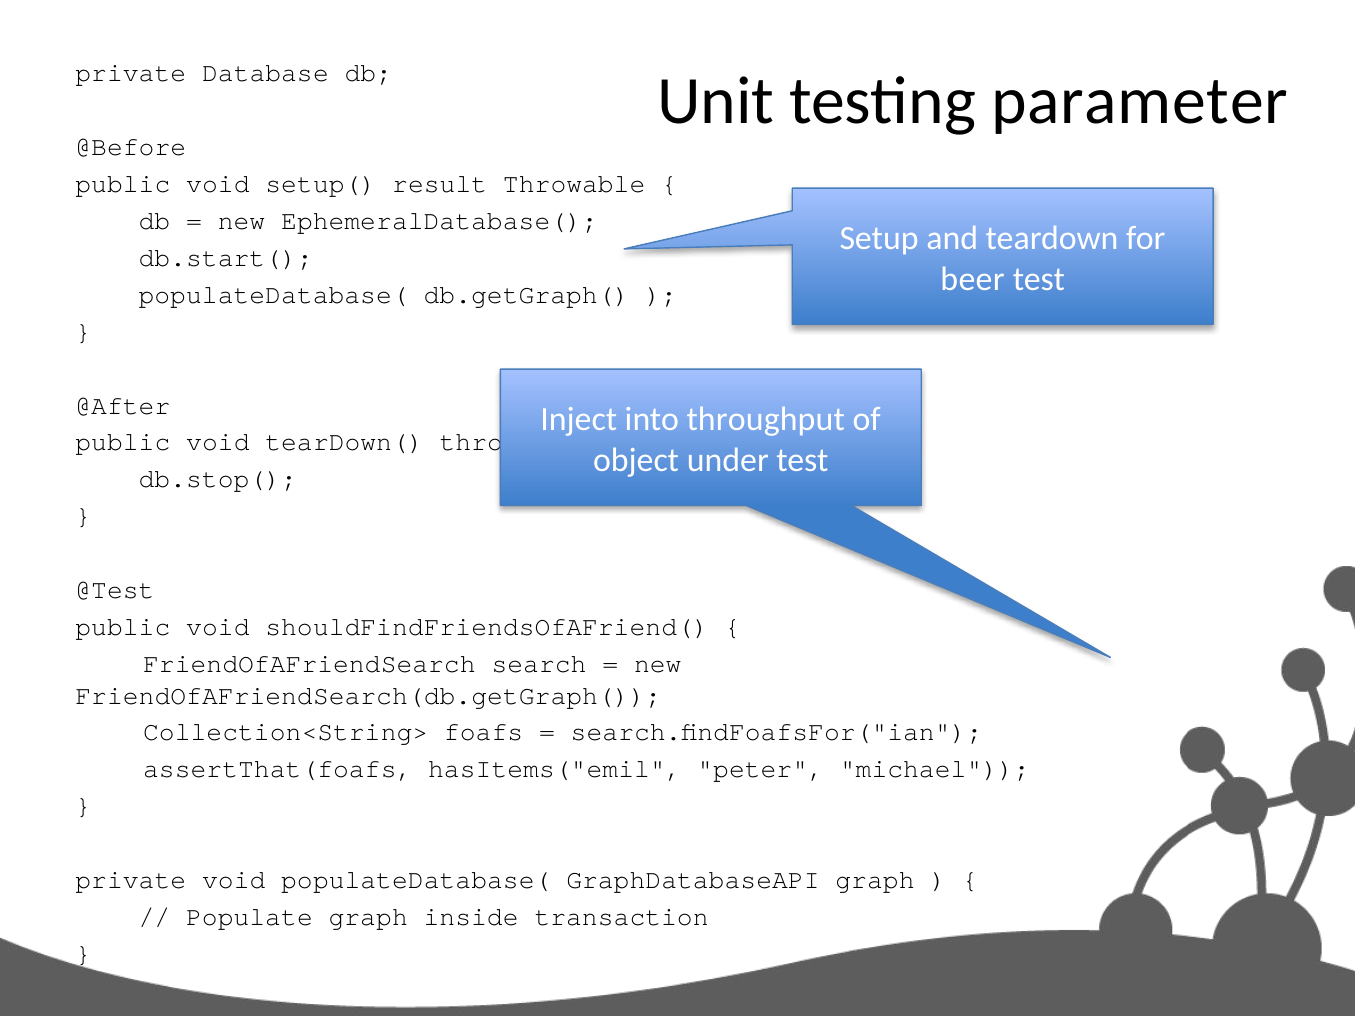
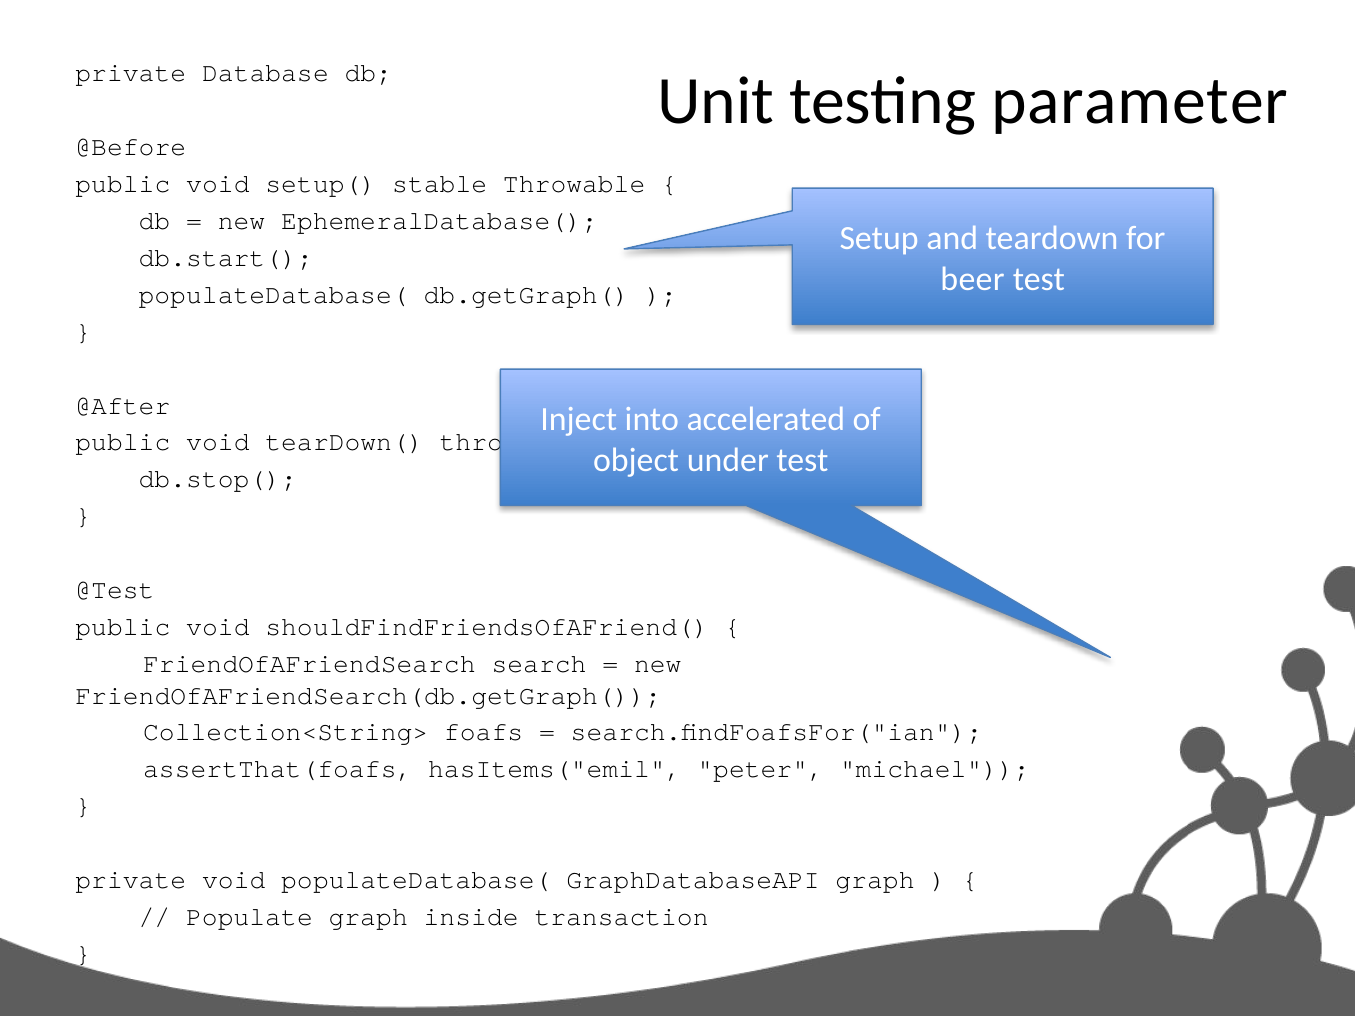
result: result -> stable
throughput: throughput -> accelerated
